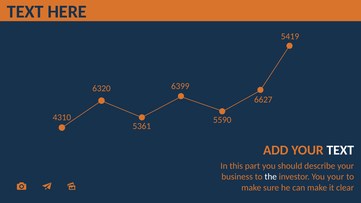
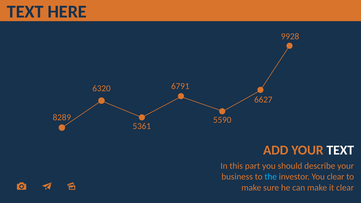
5419: 5419 -> 9928
6399: 6399 -> 6791
4310: 4310 -> 8289
the colour: white -> light blue
You your: your -> clear
